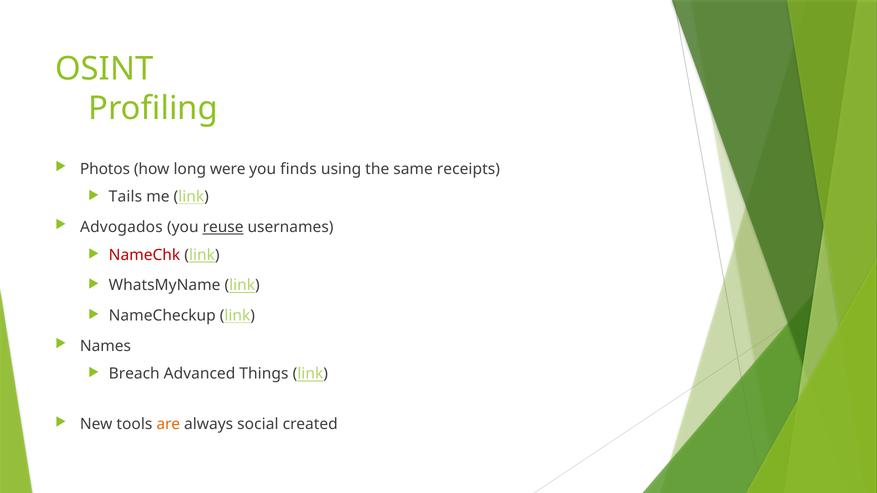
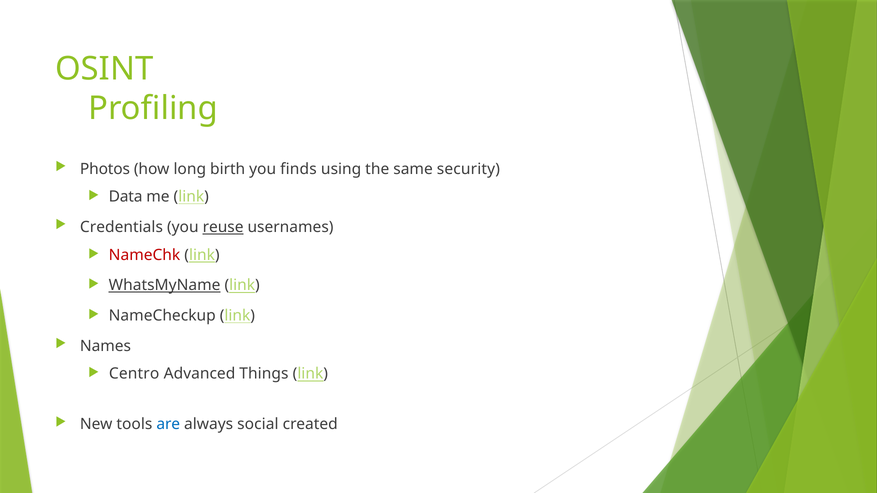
were: were -> birth
receipts: receipts -> security
Tails: Tails -> Data
Advogados: Advogados -> Credentials
WhatsMyName underline: none -> present
Breach: Breach -> Centro
are colour: orange -> blue
